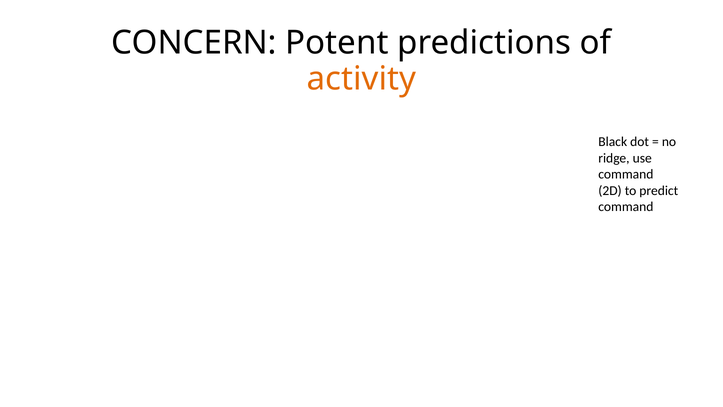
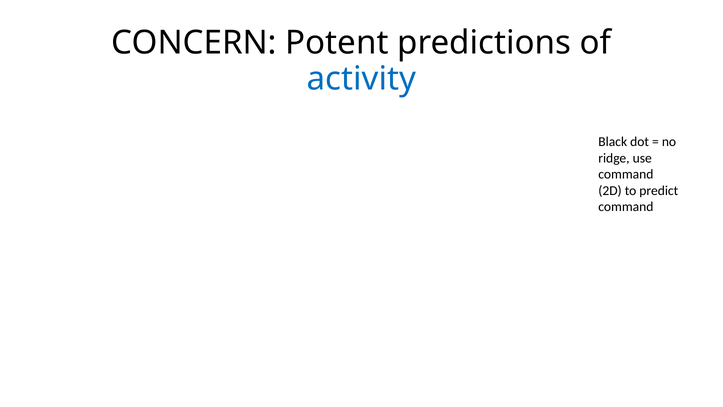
activity colour: orange -> blue
